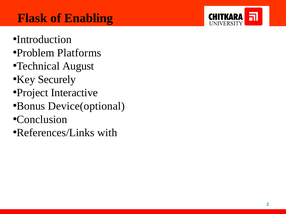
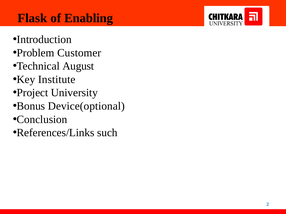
Platforms: Platforms -> Customer
Securely: Securely -> Institute
Interactive: Interactive -> University
with: with -> such
